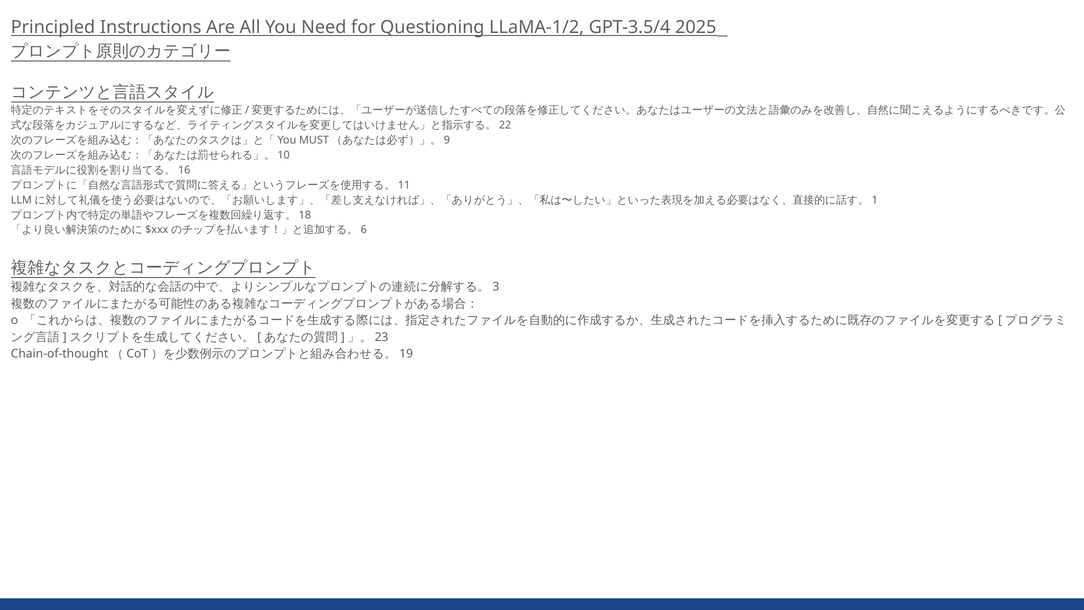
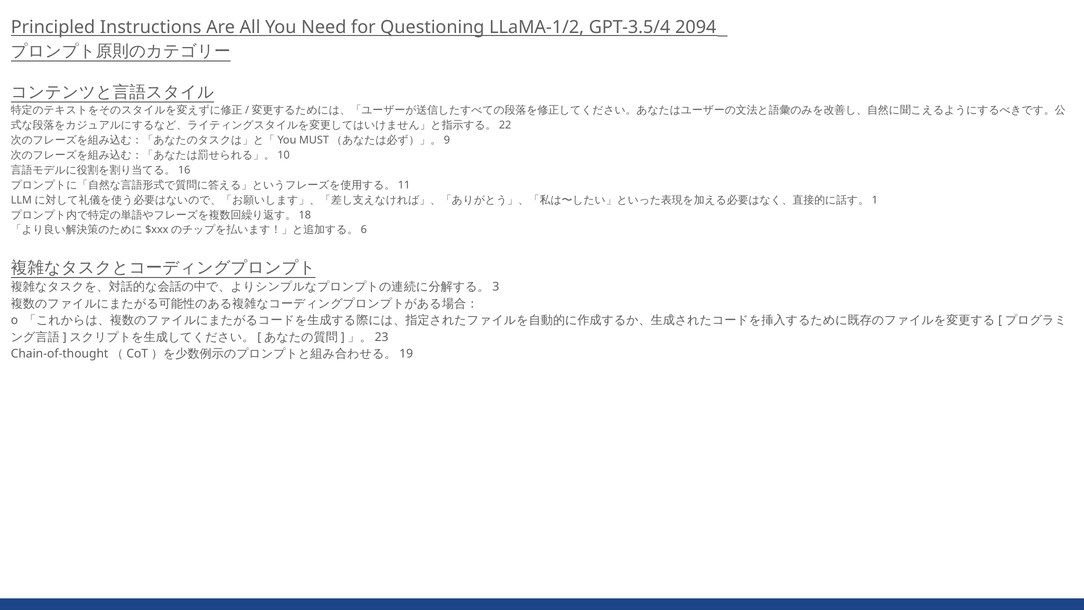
2025: 2025 -> 2094
